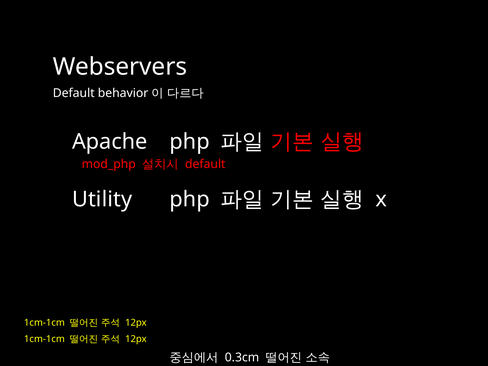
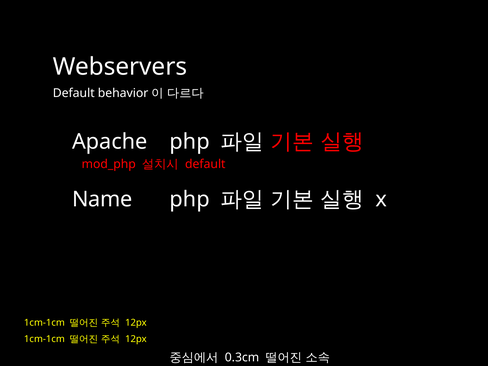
Utility: Utility -> Name
